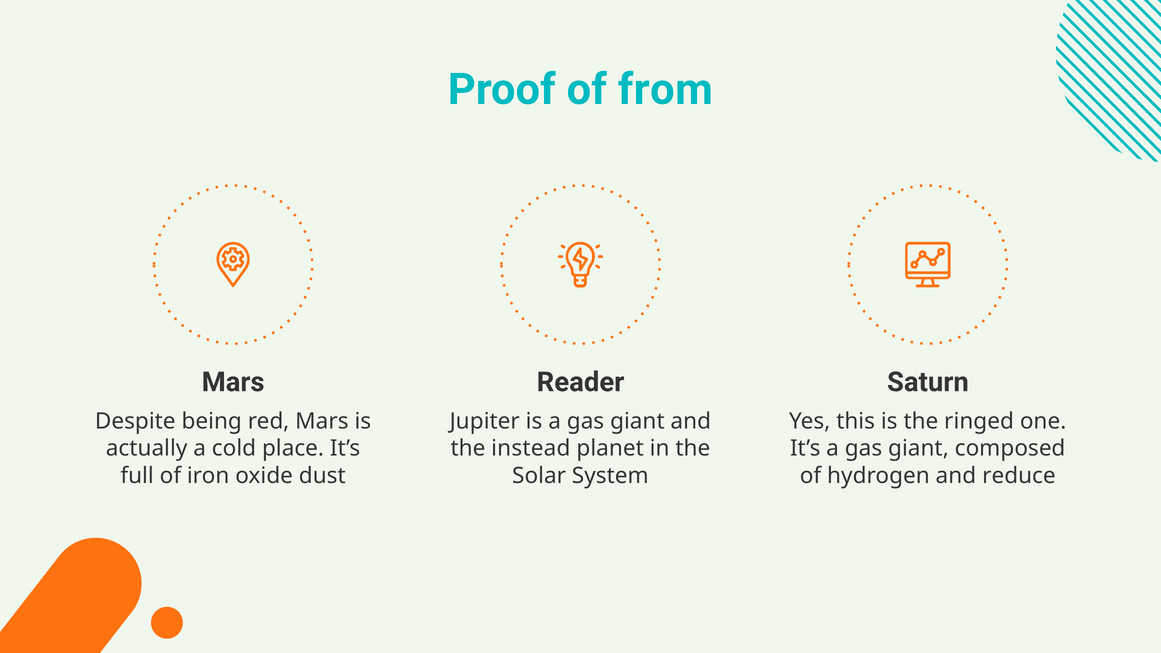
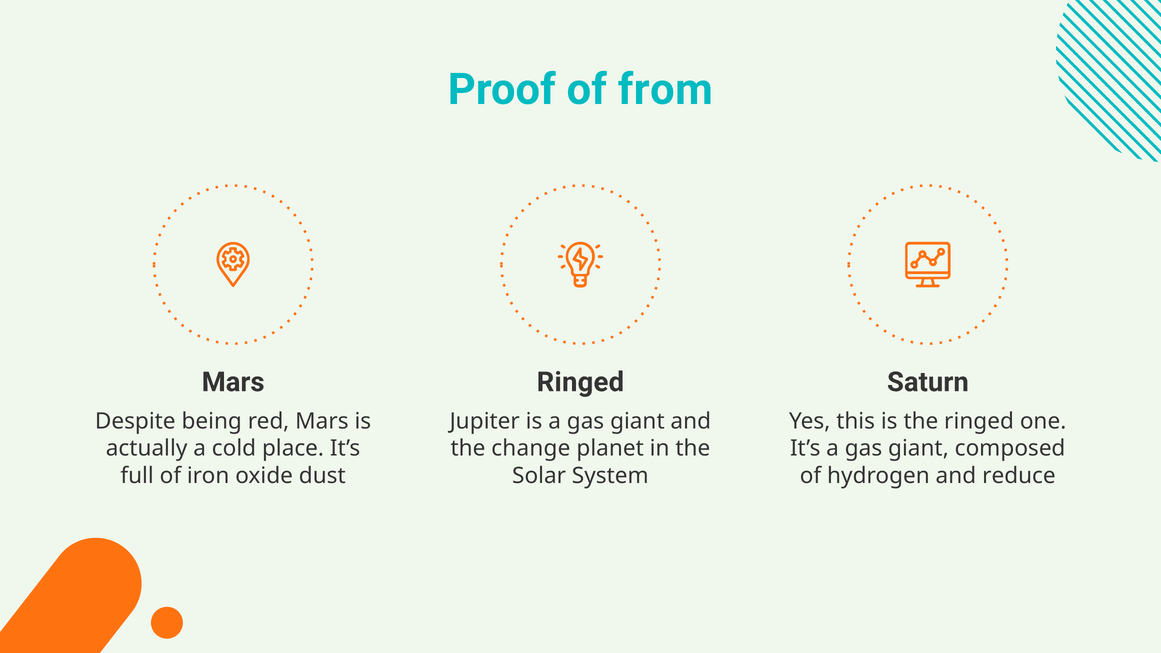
Mars Reader: Reader -> Ringed
instead: instead -> change
